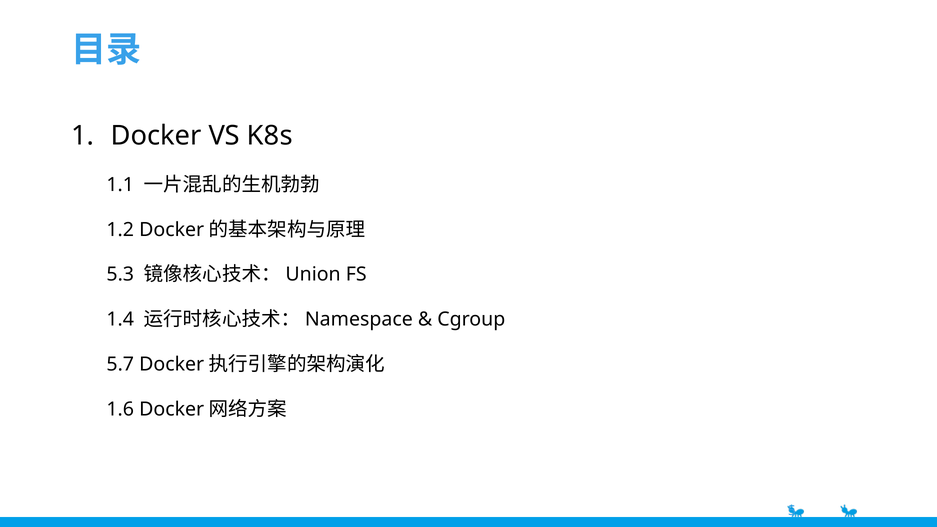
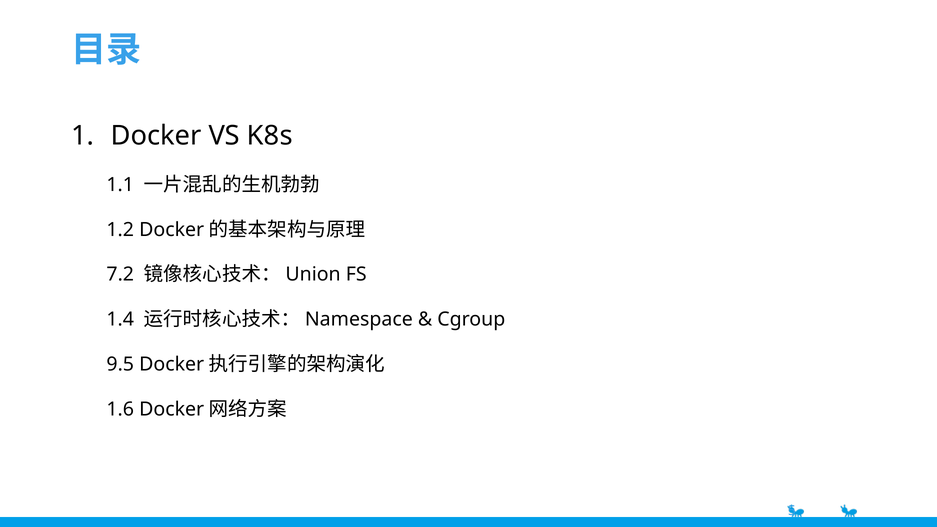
5.3: 5.3 -> 7.2
5.7: 5.7 -> 9.5
